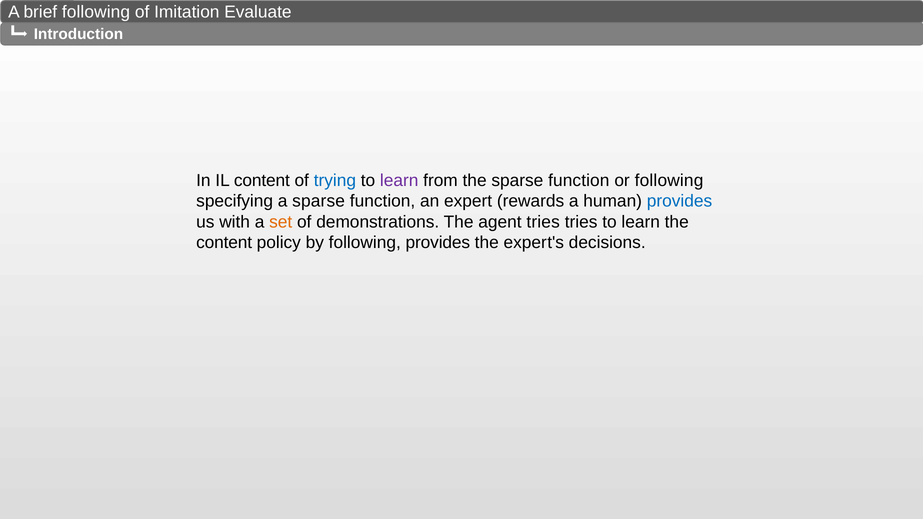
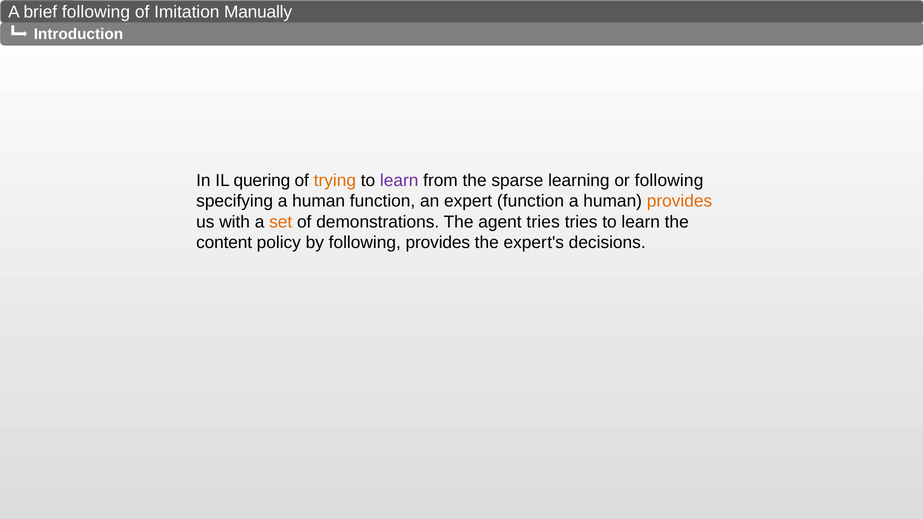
Evaluate: Evaluate -> Manually
IL content: content -> quering
trying colour: blue -> orange
the sparse function: function -> learning
specifying a sparse: sparse -> human
expert rewards: rewards -> function
provides at (679, 201) colour: blue -> orange
